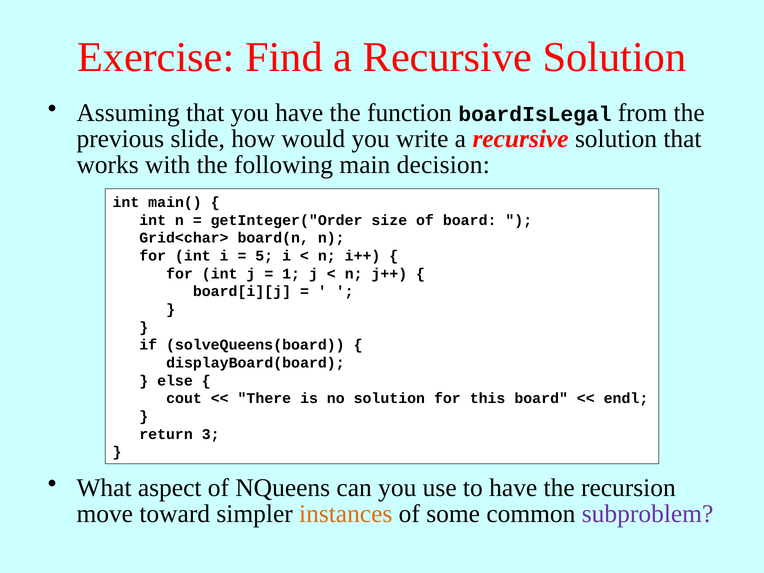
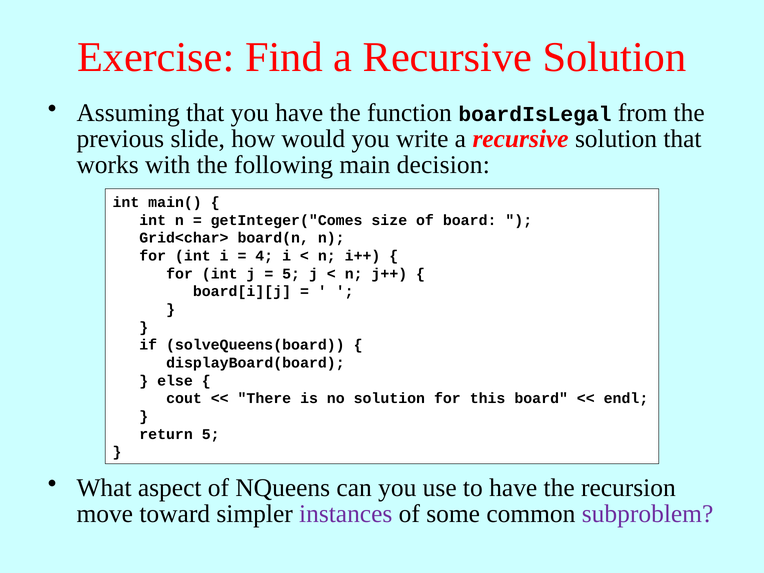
getInteger("Order: getInteger("Order -> getInteger("Comes
5: 5 -> 4
1 at (291, 274): 1 -> 5
return 3: 3 -> 5
instances colour: orange -> purple
